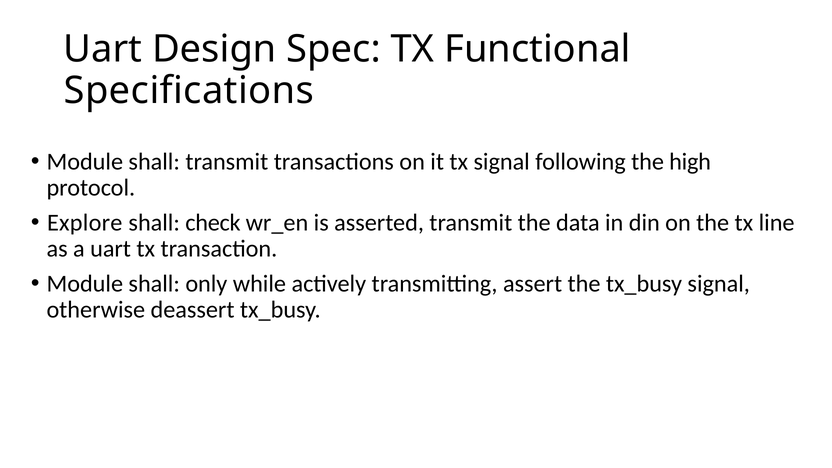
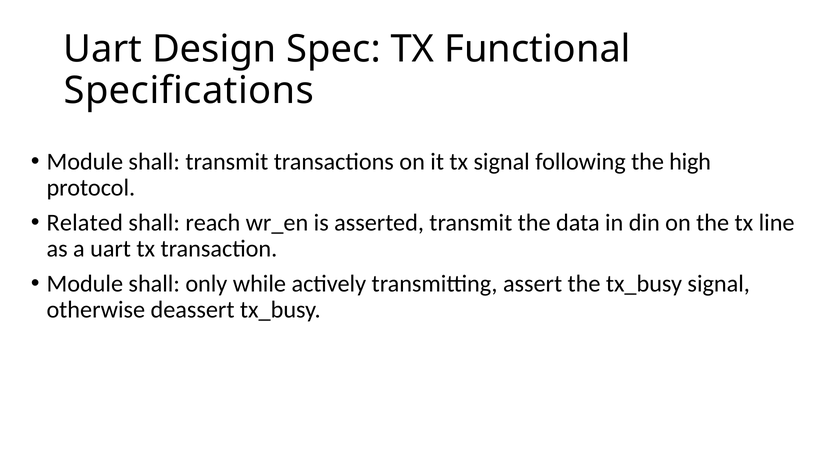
Explore: Explore -> Related
check: check -> reach
